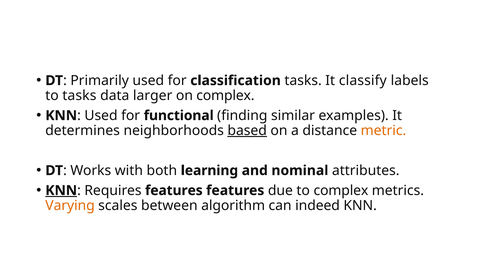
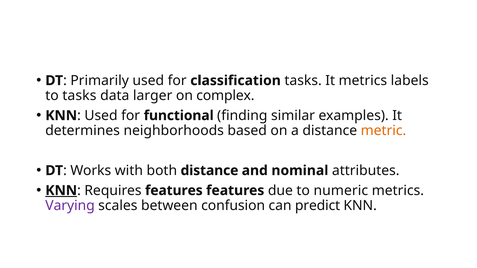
It classify: classify -> metrics
based underline: present -> none
both learning: learning -> distance
to complex: complex -> numeric
Varying colour: orange -> purple
algorithm: algorithm -> confusion
indeed: indeed -> predict
